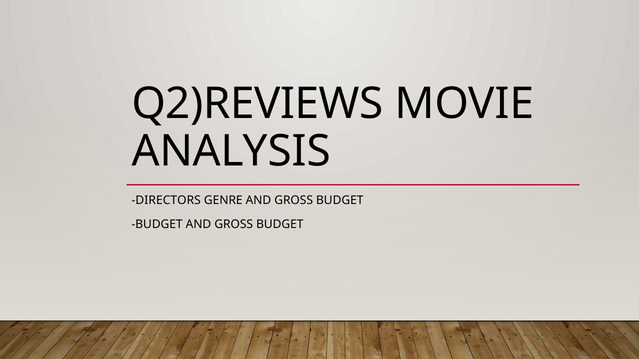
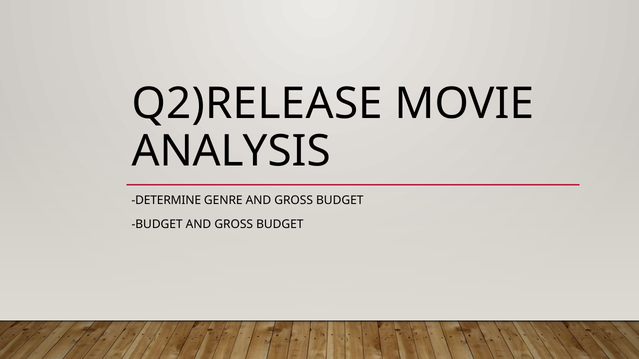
Q2)REVIEWS: Q2)REVIEWS -> Q2)RELEASE
DIRECTORS: DIRECTORS -> DETERMINE
